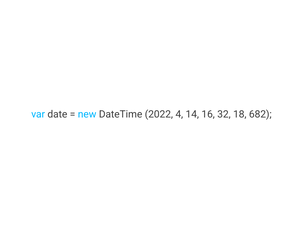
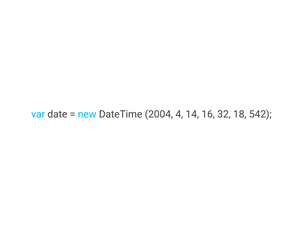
2022: 2022 -> 2004
682: 682 -> 542
